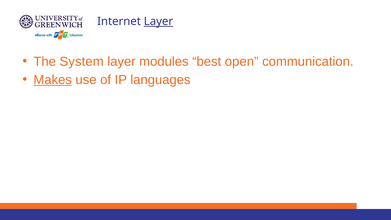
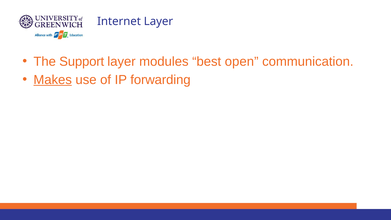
Layer at (158, 21) underline: present -> none
System: System -> Support
languages: languages -> forwarding
